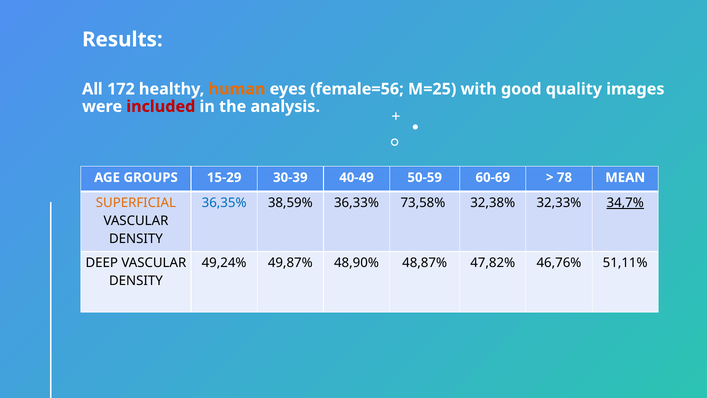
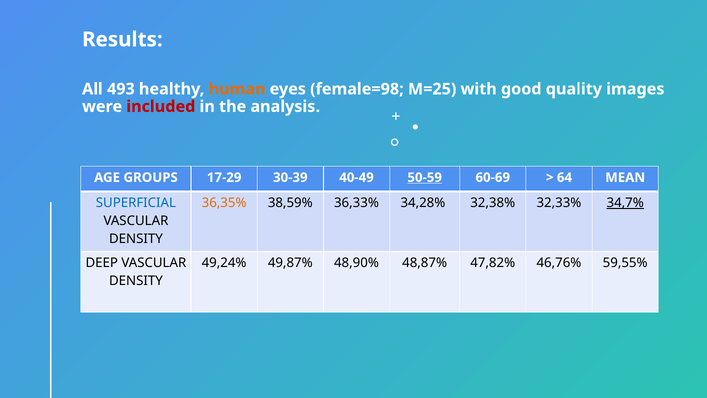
172: 172 -> 493
female=56: female=56 -> female=98
15-29: 15-29 -> 17-29
50-59 underline: none -> present
78: 78 -> 64
SUPERFICIAL colour: orange -> blue
36,35% colour: blue -> orange
73,58%: 73,58% -> 34,28%
51,11%: 51,11% -> 59,55%
